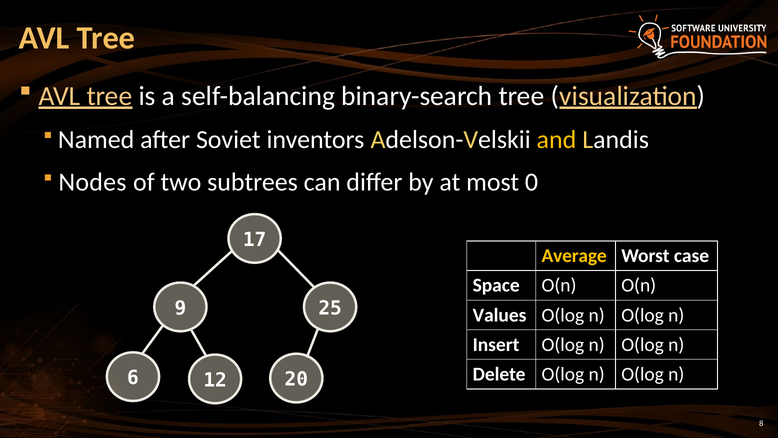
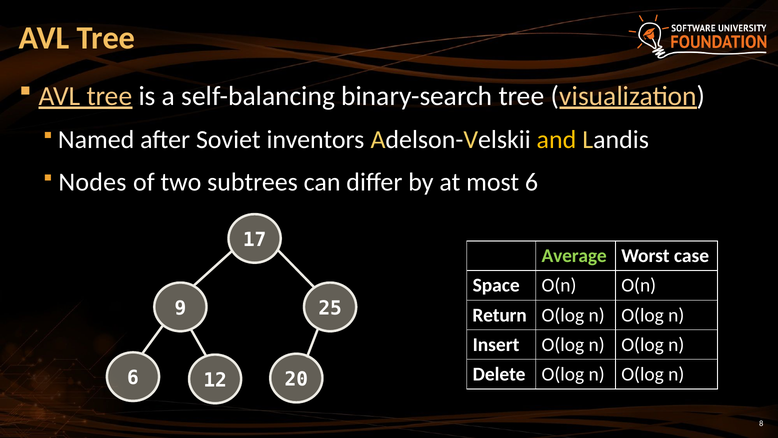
most 0: 0 -> 6
Average colour: yellow -> light green
Values: Values -> Return
